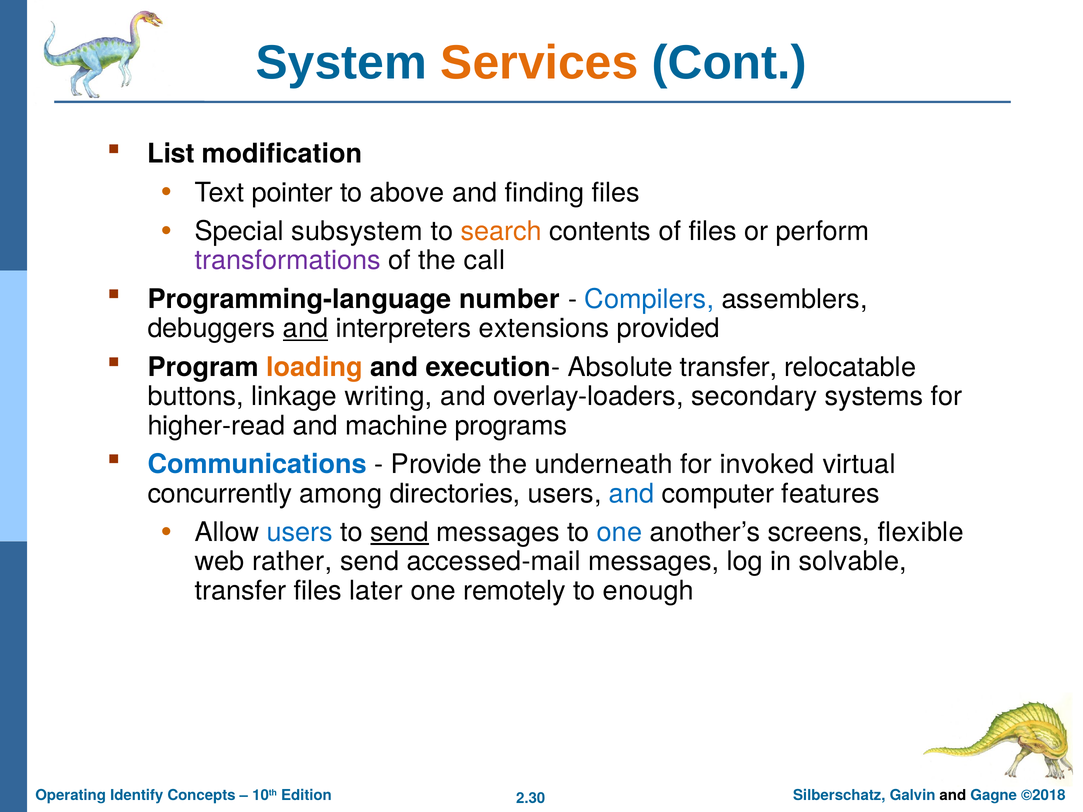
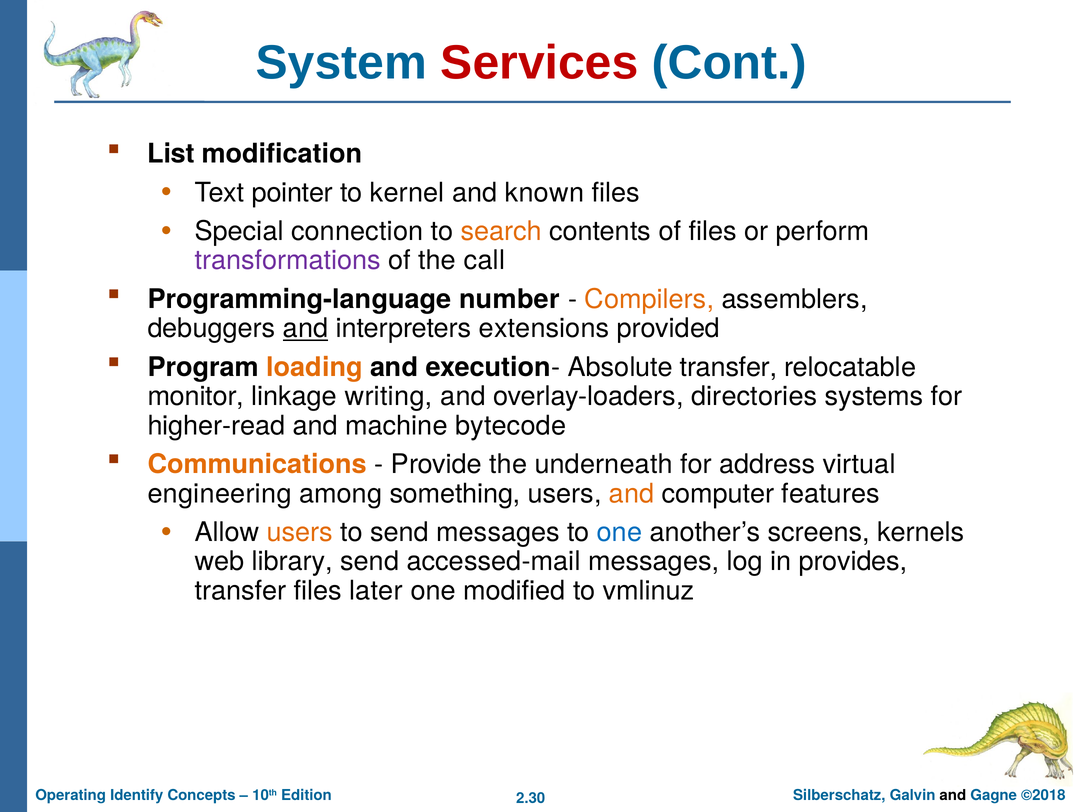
Services colour: orange -> red
above: above -> kernel
finding: finding -> known
subsystem: subsystem -> connection
Compilers colour: blue -> orange
buttons: buttons -> monitor
secondary: secondary -> directories
programs: programs -> bytecode
Communications colour: blue -> orange
invoked: invoked -> address
concurrently: concurrently -> engineering
directories: directories -> something
and at (632, 494) colour: blue -> orange
users at (300, 532) colour: blue -> orange
send at (400, 532) underline: present -> none
flexible: flexible -> kernels
rather: rather -> library
solvable: solvable -> provides
remotely: remotely -> modified
enough: enough -> vmlinuz
